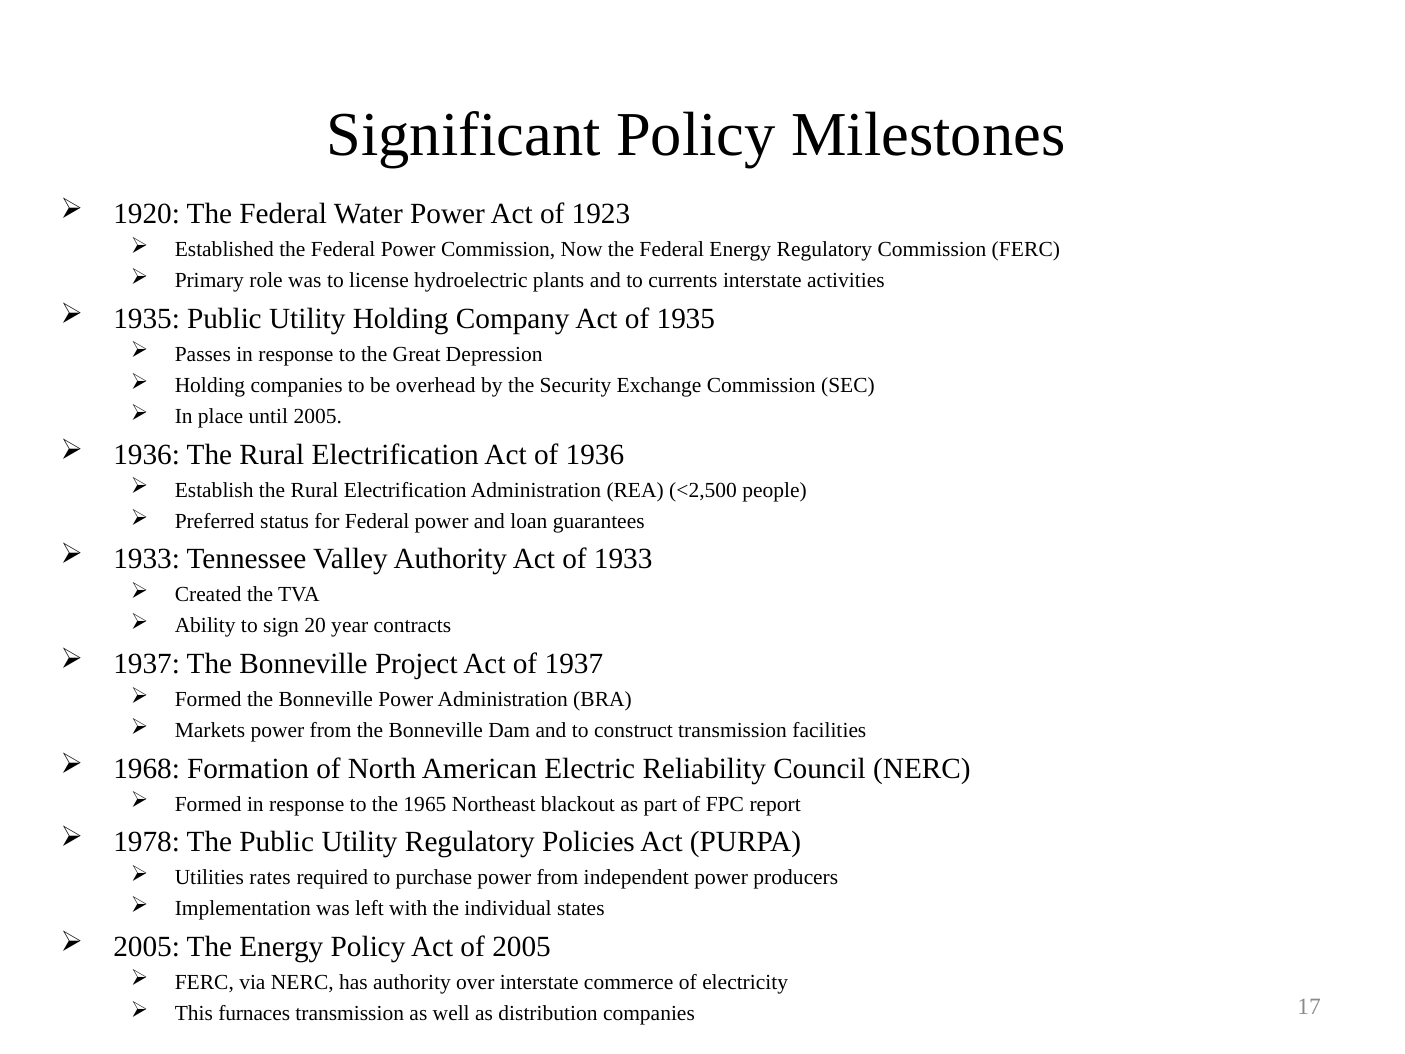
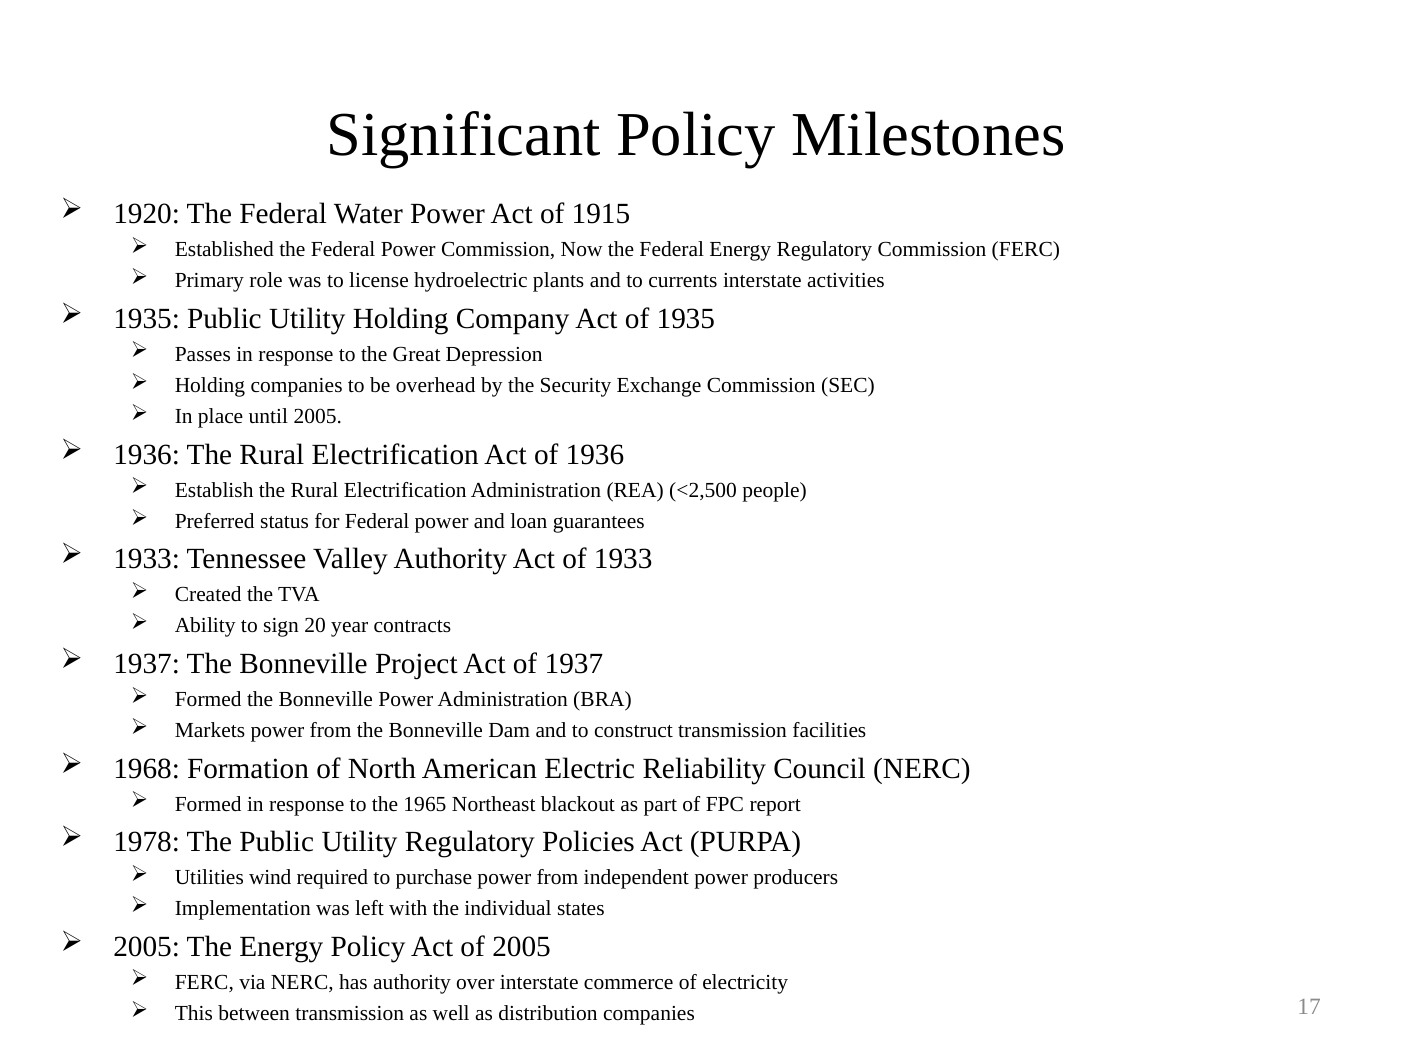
1923: 1923 -> 1915
rates: rates -> wind
furnaces: furnaces -> between
